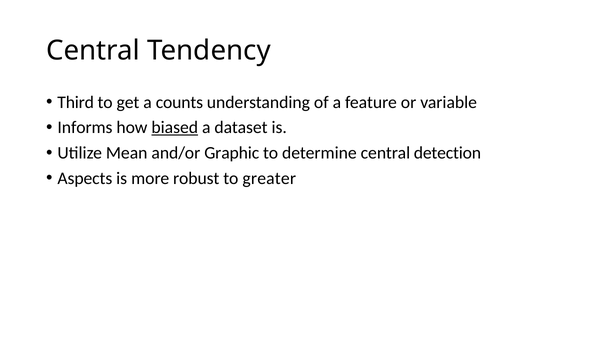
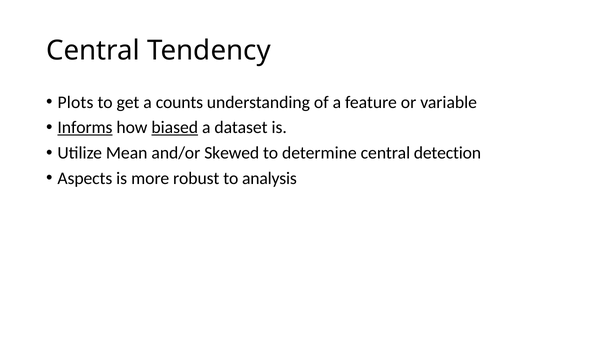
Third: Third -> Plots
Informs underline: none -> present
Graphic: Graphic -> Skewed
greater: greater -> analysis
